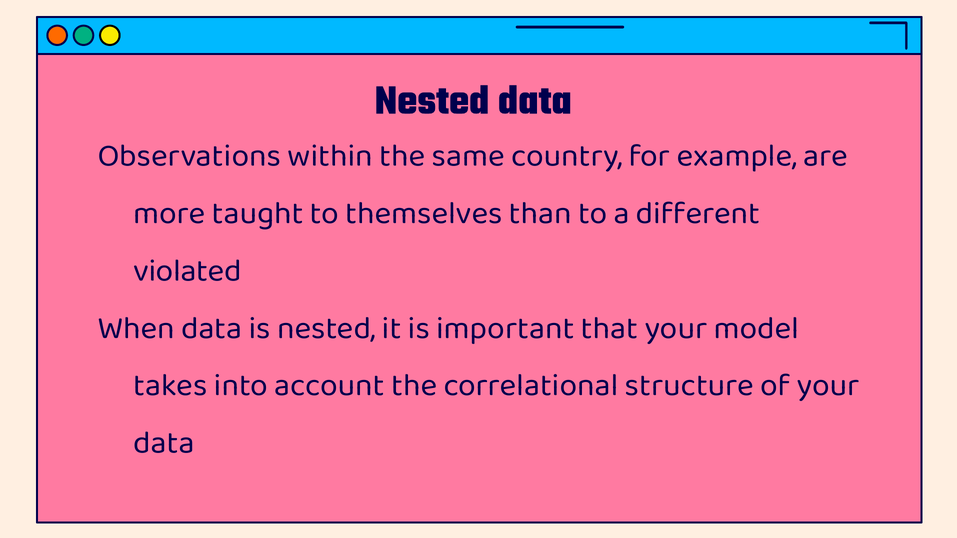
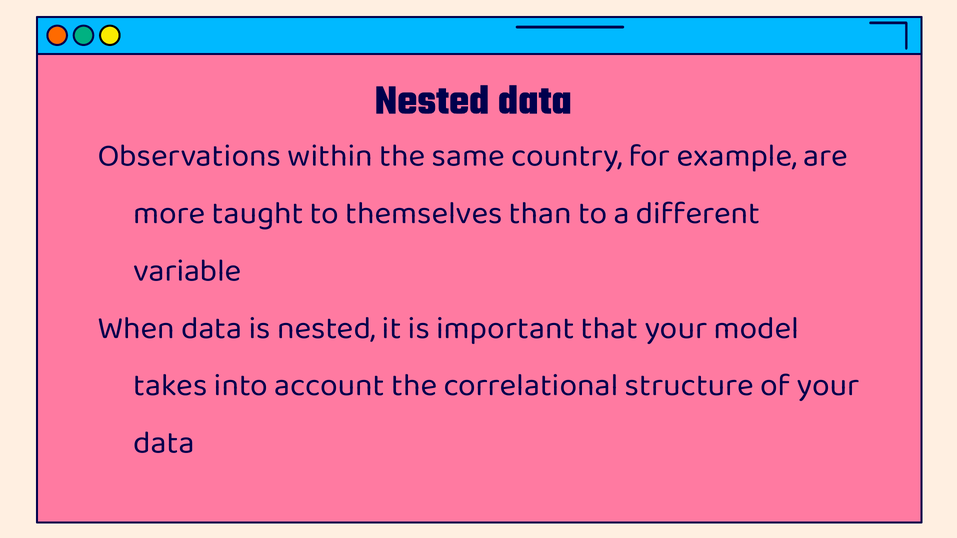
violated: violated -> variable
